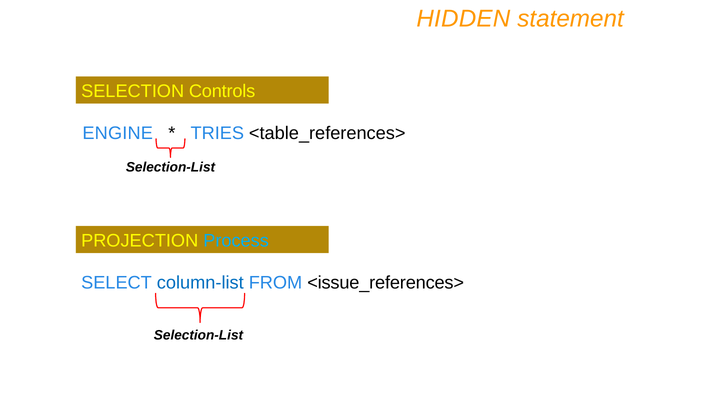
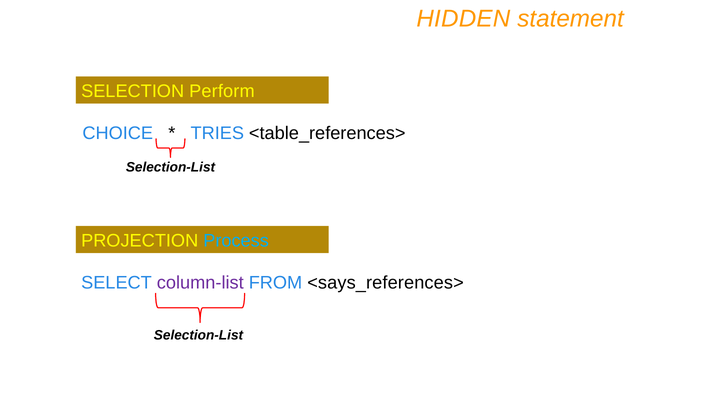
Controls: Controls -> Perform
ENGINE: ENGINE -> CHOICE
column-list colour: blue -> purple
<issue_references>: <issue_references> -> <says_references>
